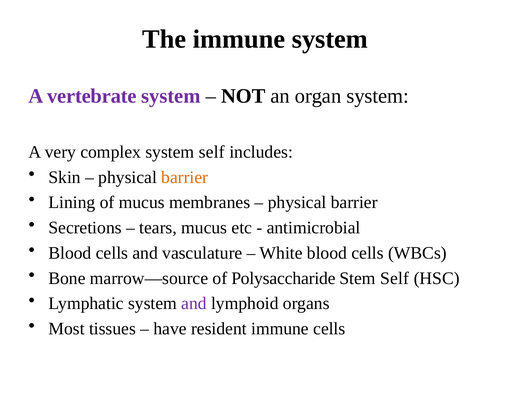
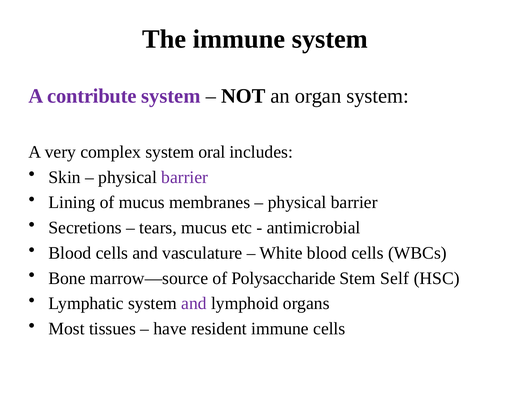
vertebrate: vertebrate -> contribute
system self: self -> oral
barrier at (185, 177) colour: orange -> purple
